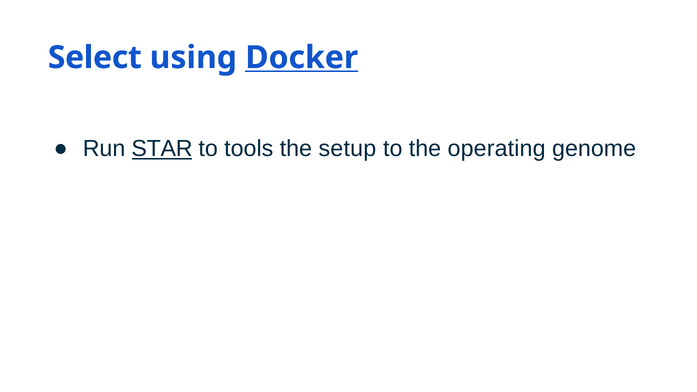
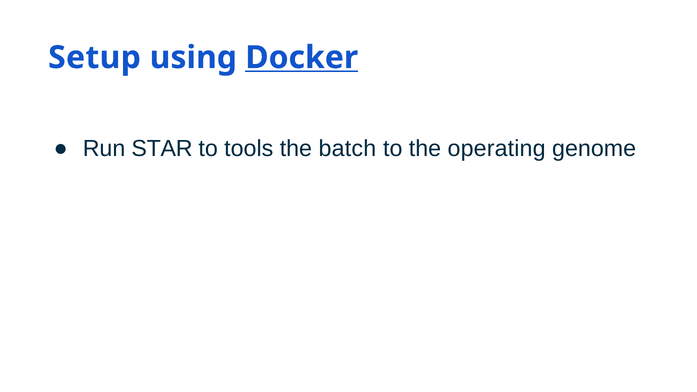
Select: Select -> Setup
STAR underline: present -> none
setup: setup -> batch
